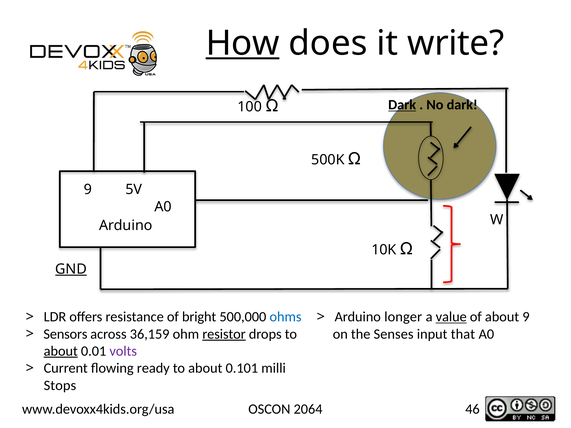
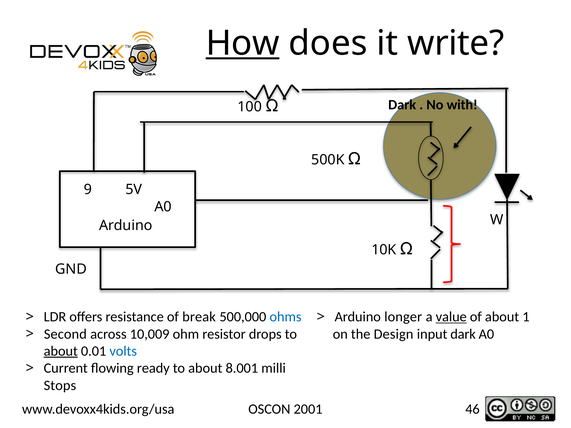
Dark at (402, 105) underline: present -> none
No dark: dark -> with
GND underline: present -> none
bright: bright -> break
about 9: 9 -> 1
Senses: Senses -> Design
input that: that -> dark
Sensors: Sensors -> Second
36,159: 36,159 -> 10,009
resistor underline: present -> none
volts colour: purple -> blue
0.101: 0.101 -> 8.001
2064: 2064 -> 2001
